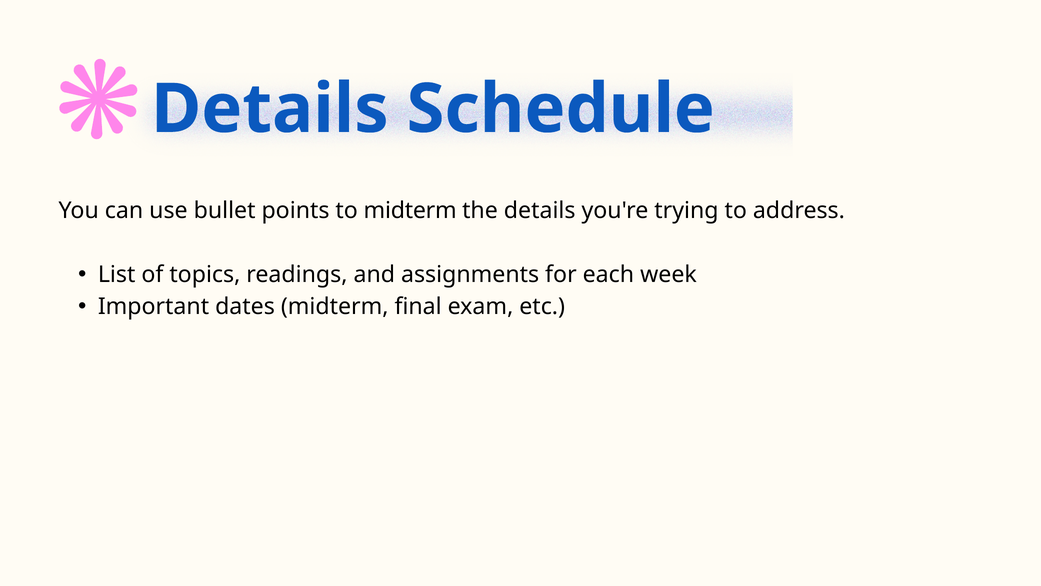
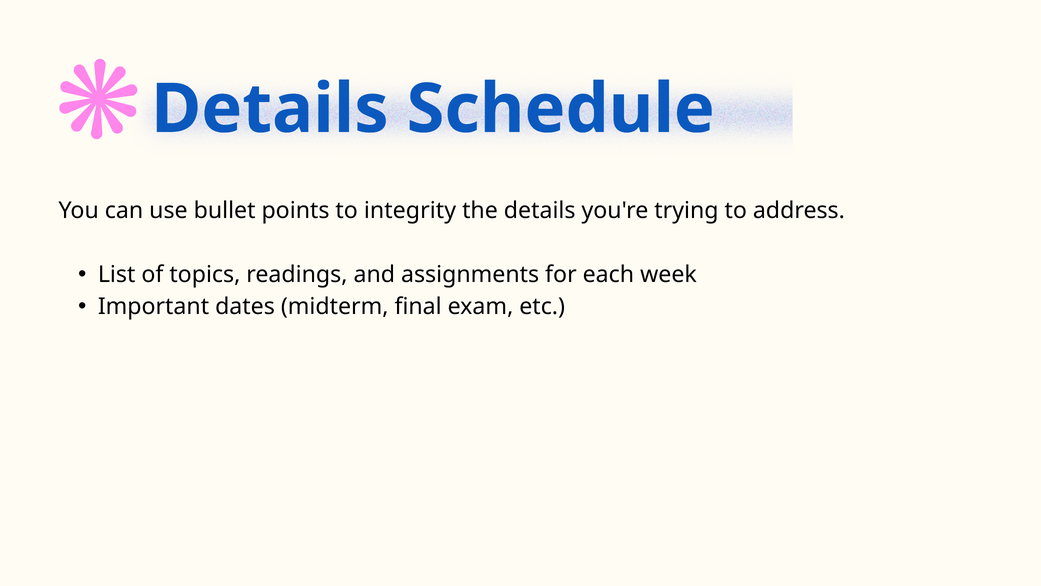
to midterm: midterm -> integrity
